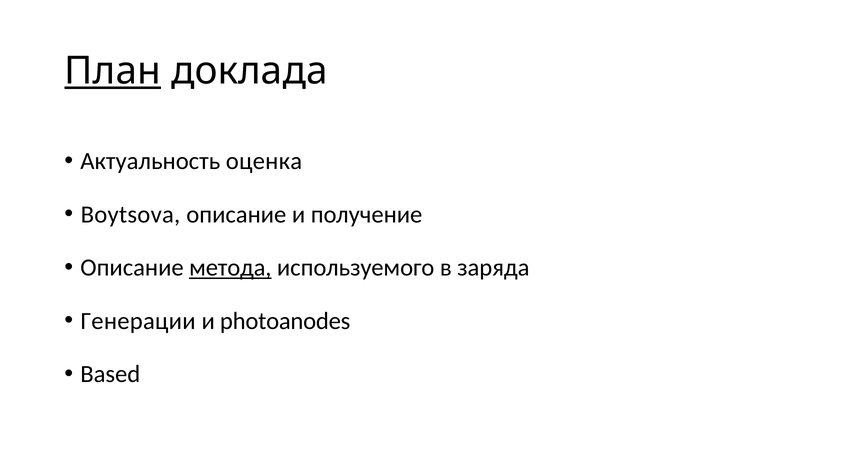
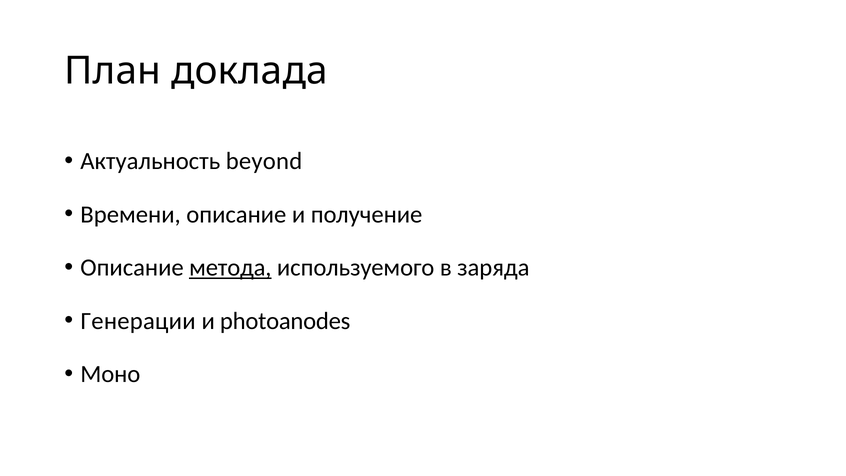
План underline: present -> none
оценка: оценка -> beyond
Boytsova: Boytsova -> Времени
Based: Based -> Моно
